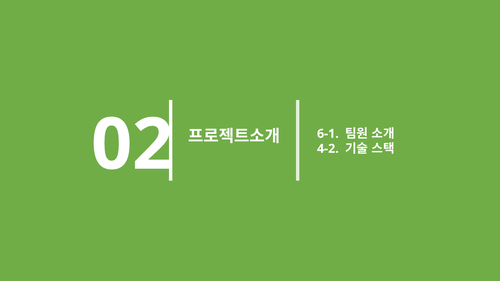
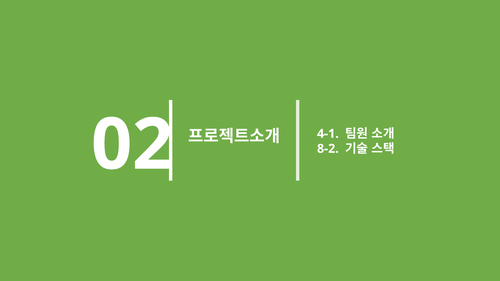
6-1: 6-1 -> 4-1
4-2: 4-2 -> 8-2
